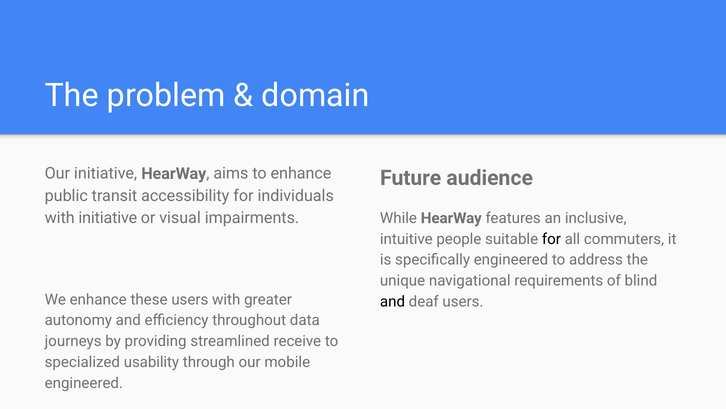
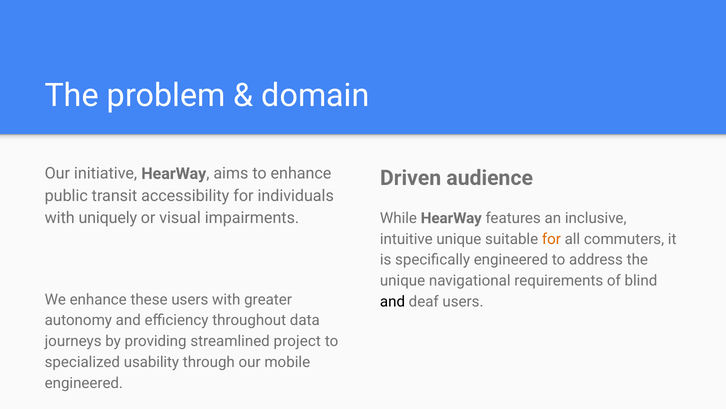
Future: Future -> Driven
with initiative: initiative -> uniquely
intuitive people: people -> unique
for at (551, 239) colour: black -> orange
receive: receive -> project
